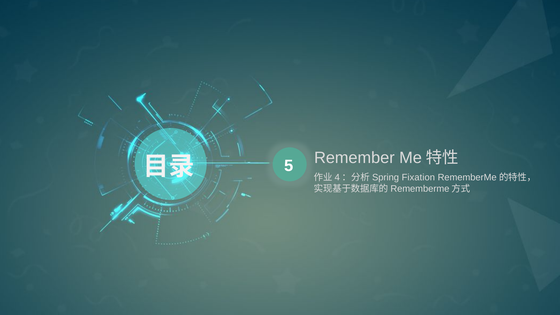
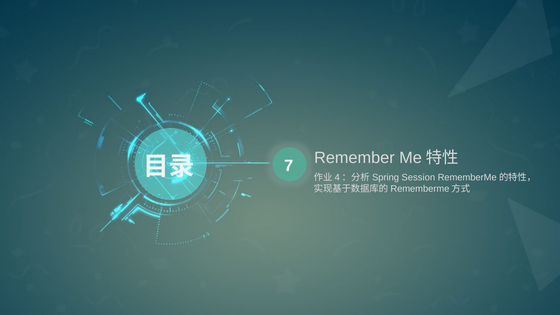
5: 5 -> 7
Fixation: Fixation -> Session
